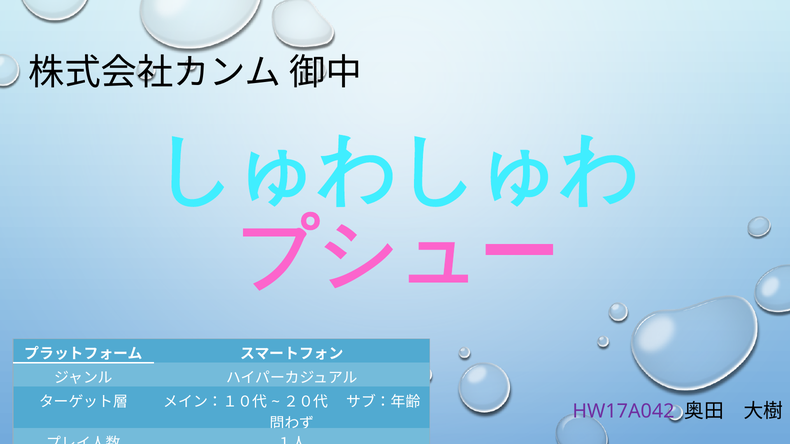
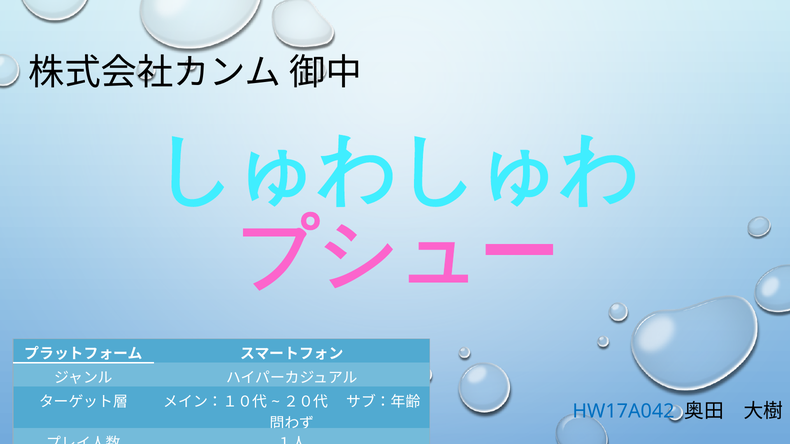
HW17A042 colour: purple -> blue
